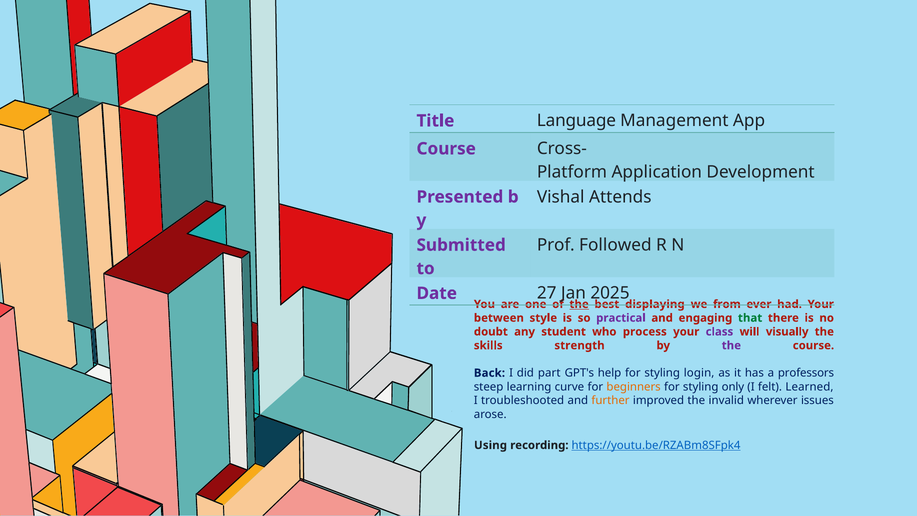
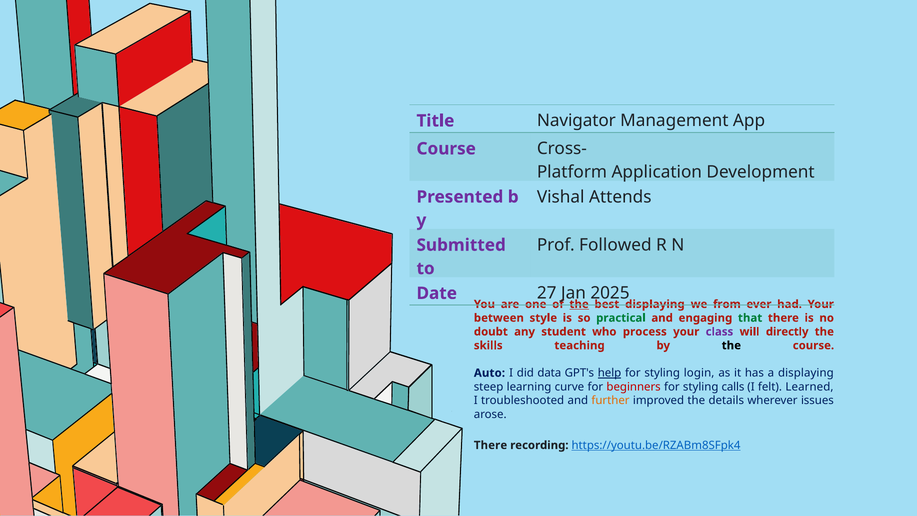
Language: Language -> Navigator
practical colour: purple -> green
visually: visually -> directly
strength: strength -> teaching
the at (731, 345) colour: purple -> black
Back: Back -> Auto
part: part -> data
help underline: none -> present
a professors: professors -> displaying
beginners colour: orange -> red
only: only -> calls
invalid: invalid -> details
Using at (491, 445): Using -> There
